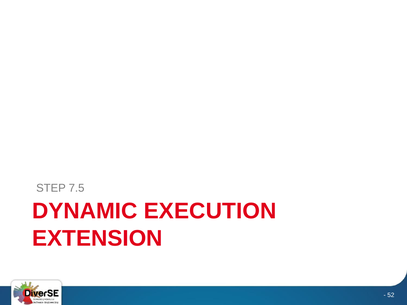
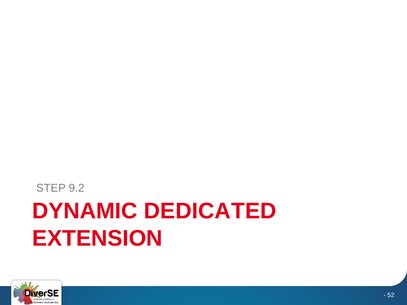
7.5: 7.5 -> 9.2
EXECUTION: EXECUTION -> DEDICATED
